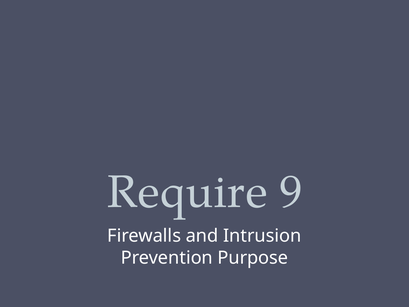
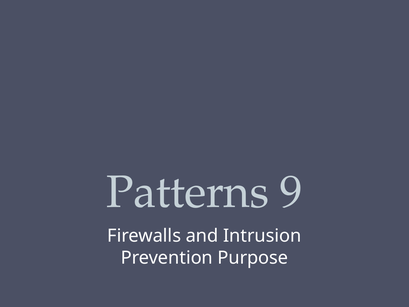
Require: Require -> Patterns
